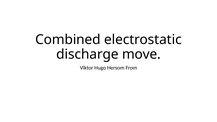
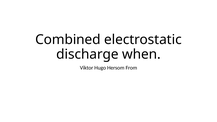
move: move -> when
